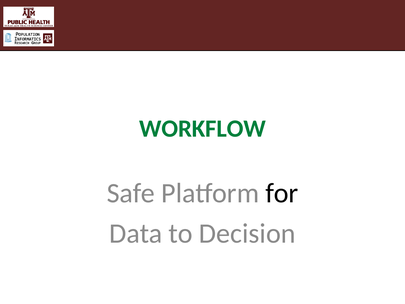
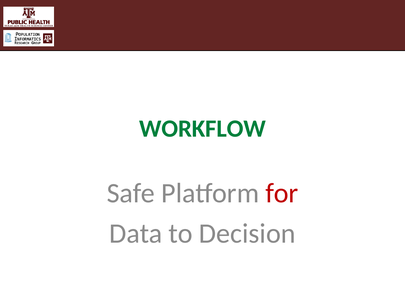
for colour: black -> red
